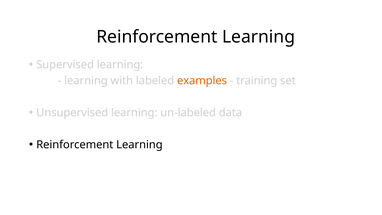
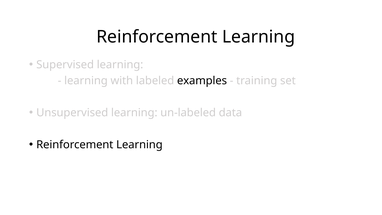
examples colour: orange -> black
